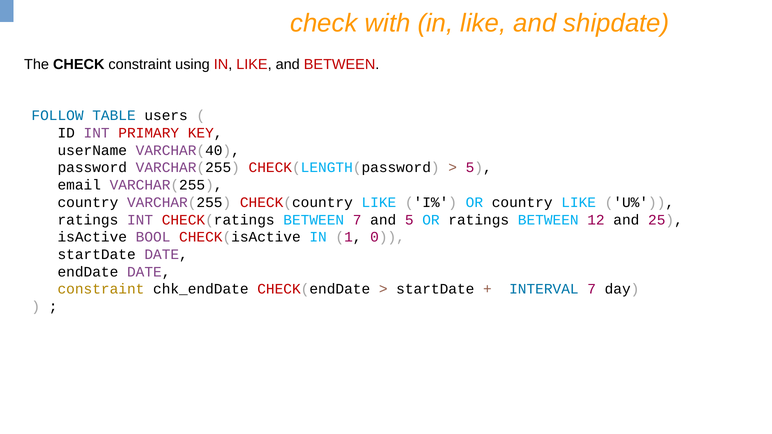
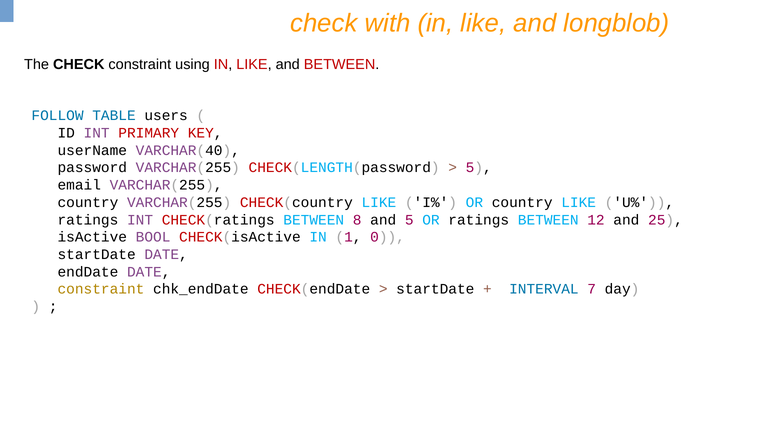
shipdate: shipdate -> longblob
BETWEEN 7: 7 -> 8
